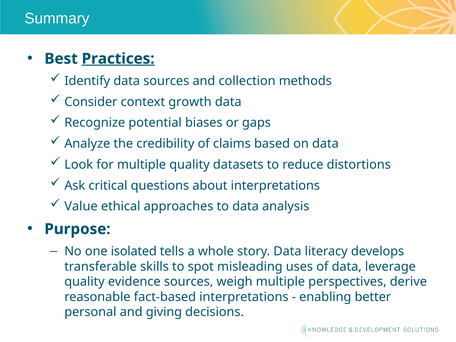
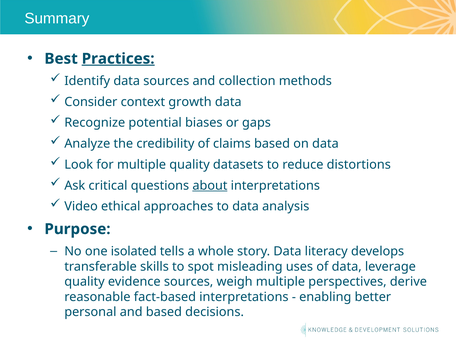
about underline: none -> present
Value: Value -> Video
and giving: giving -> based
